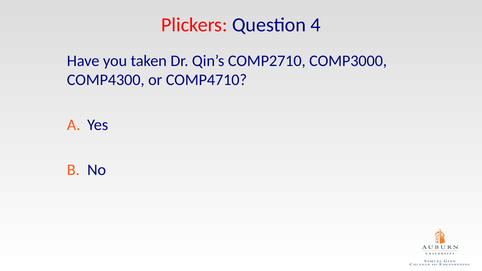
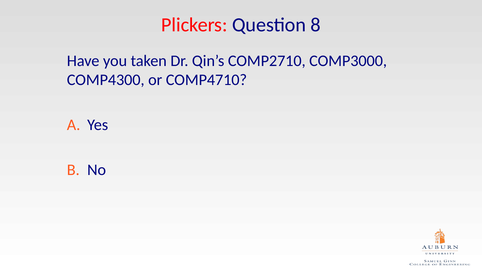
4: 4 -> 8
